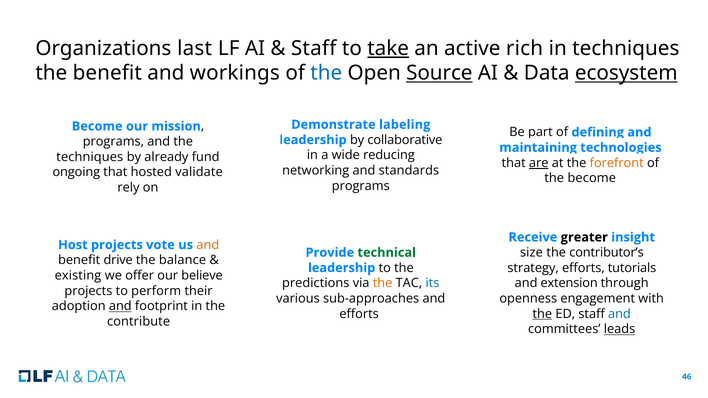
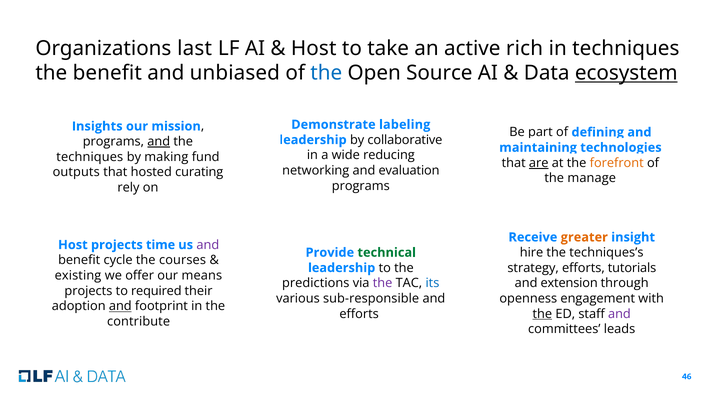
Staff at (314, 48): Staff -> Host
take underline: present -> none
workings: workings -> unbiased
Source underline: present -> none
Become at (97, 126): Become -> Insights
and at (159, 142) underline: none -> present
already: already -> making
standards: standards -> evaluation
ongoing: ongoing -> outputs
validate: validate -> curating
the become: become -> manage
greater colour: black -> orange
vote: vote -> time
and at (208, 245) colour: orange -> purple
size: size -> hire
contributor’s: contributor’s -> techniques’s
drive: drive -> cycle
balance: balance -> courses
believe: believe -> means
the at (383, 283) colour: orange -> purple
perform: perform -> required
sub-approaches: sub-approaches -> sub-responsible
and at (619, 314) colour: blue -> purple
leads underline: present -> none
